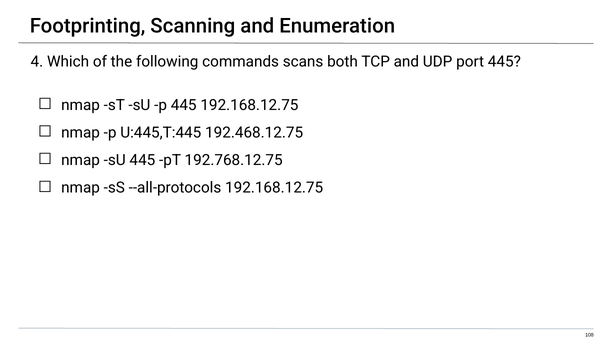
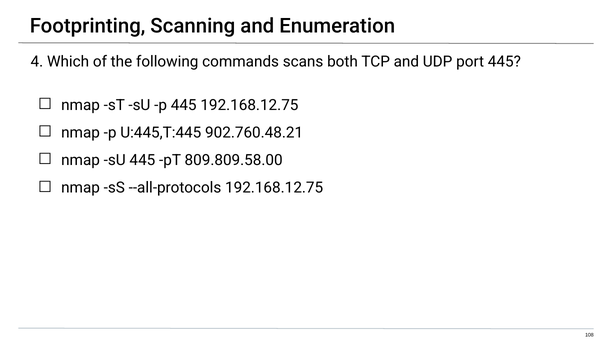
192.468.12.75: 192.468.12.75 -> 902.760.48.21
192.768.12.75: 192.768.12.75 -> 809.809.58.00
